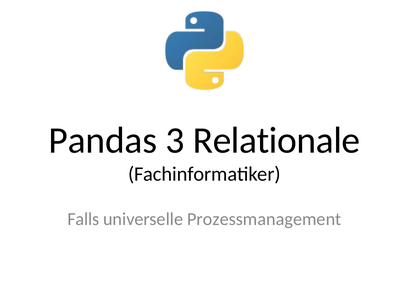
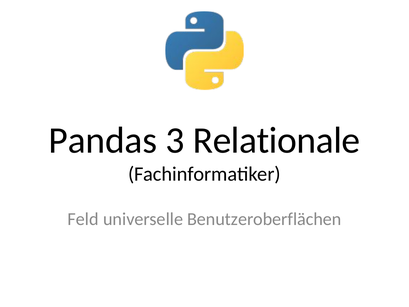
Falls: Falls -> Feld
Prozessmanagement: Prozessmanagement -> Benutzeroberflächen
